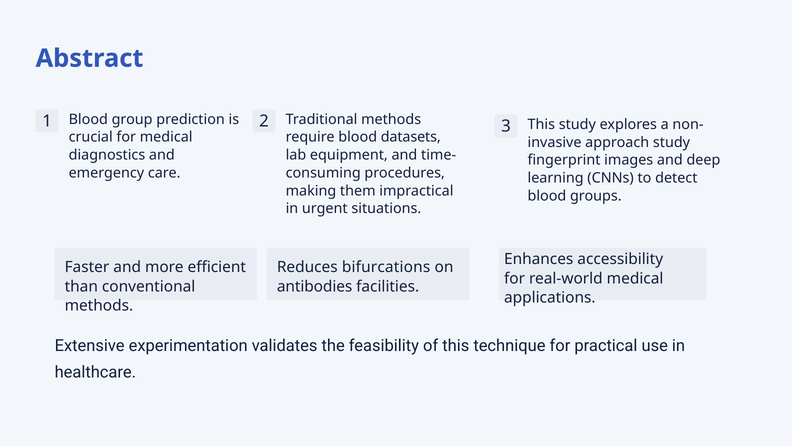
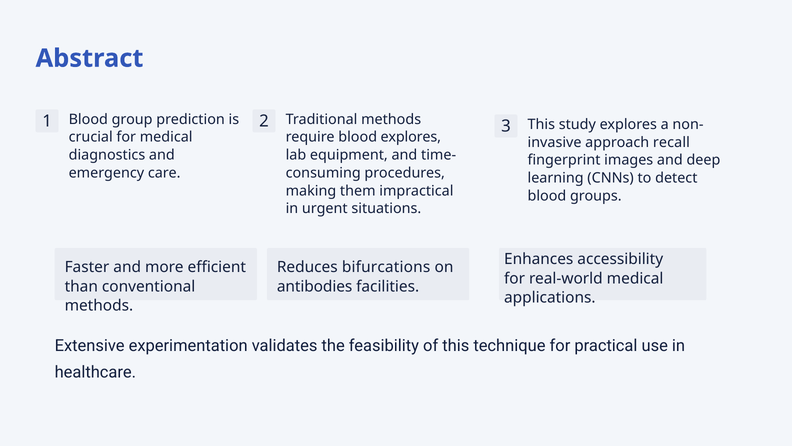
blood datasets: datasets -> explores
approach study: study -> recall
